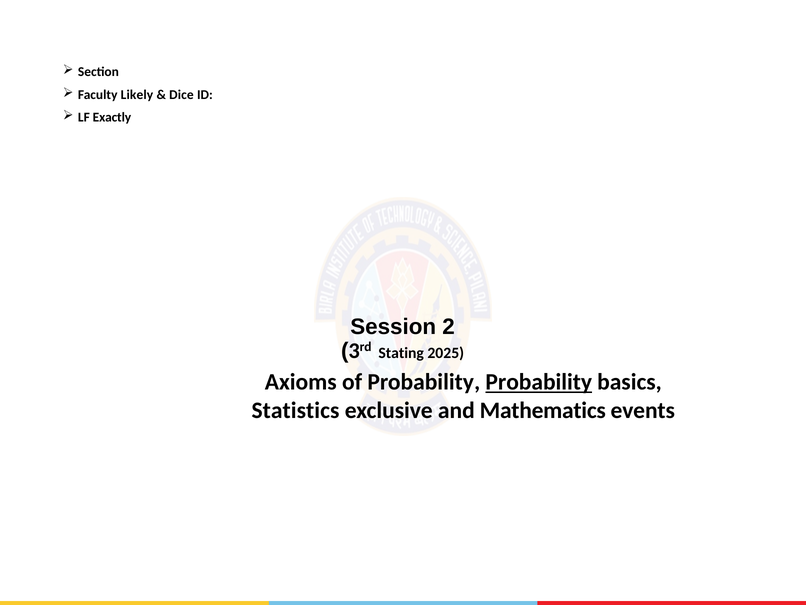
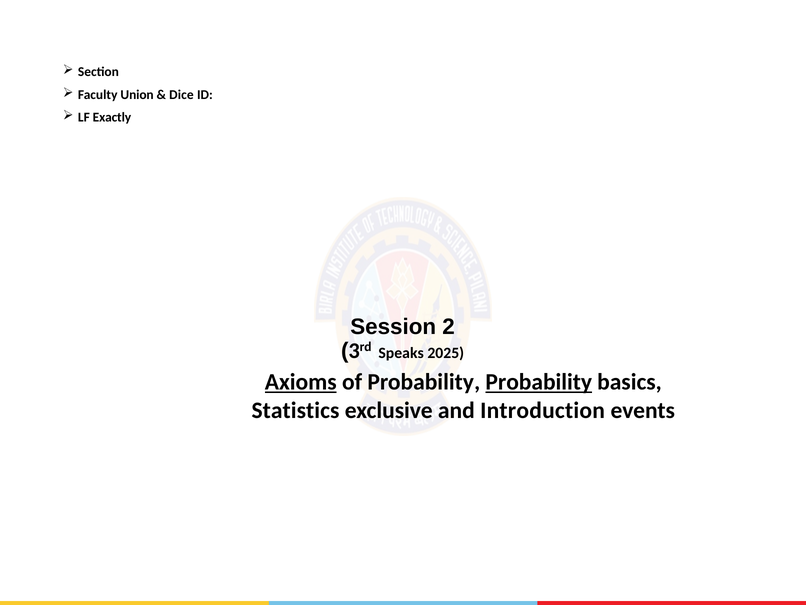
Likely: Likely -> Union
Stating: Stating -> Speaks
Axioms underline: none -> present
Mathematics: Mathematics -> Introduction
